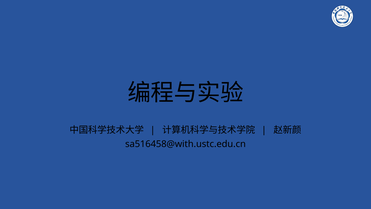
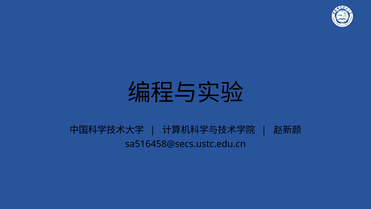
sa516458@with.ustc.edu.cn: sa516458@with.ustc.edu.cn -> sa516458@secs.ustc.edu.cn
